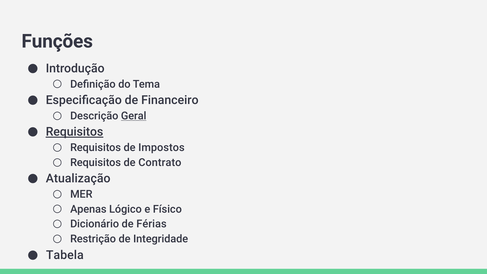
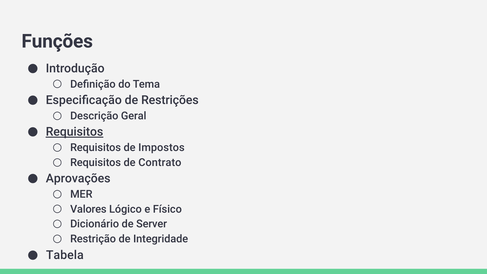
Financeiro: Financeiro -> Restrições
Geral underline: present -> none
Atualização: Atualização -> Aprovações
Apenas: Apenas -> Valores
Férias: Férias -> Server
